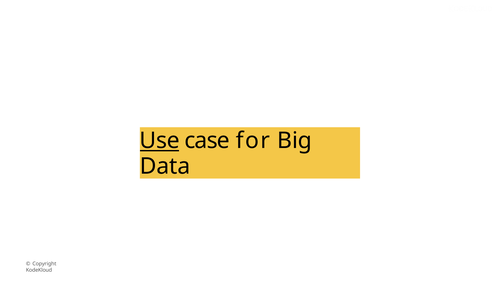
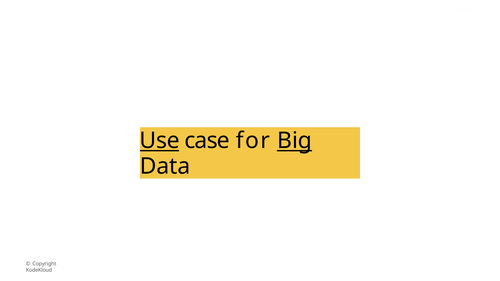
Big underline: none -> present
